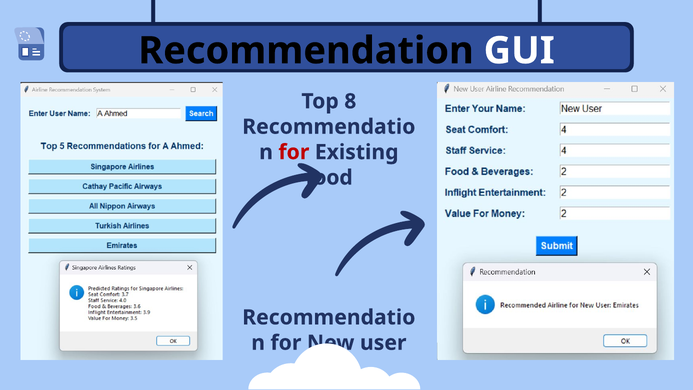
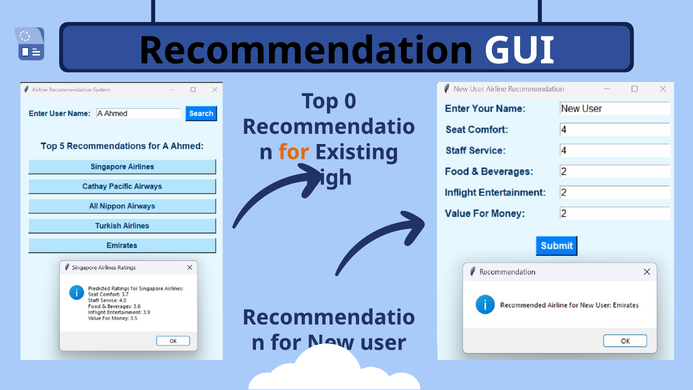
8: 8 -> 0
for at (294, 152) colour: red -> orange
food: food -> high
